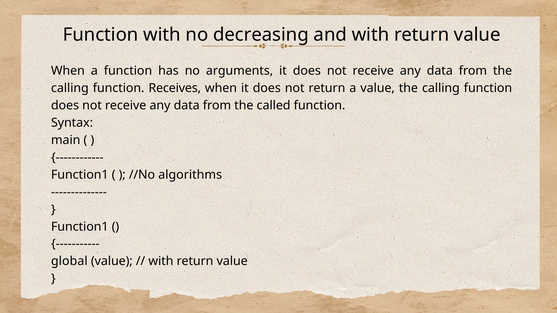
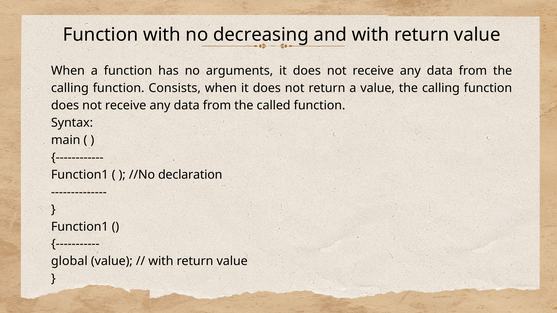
Receives: Receives -> Consists
algorithms: algorithms -> declaration
